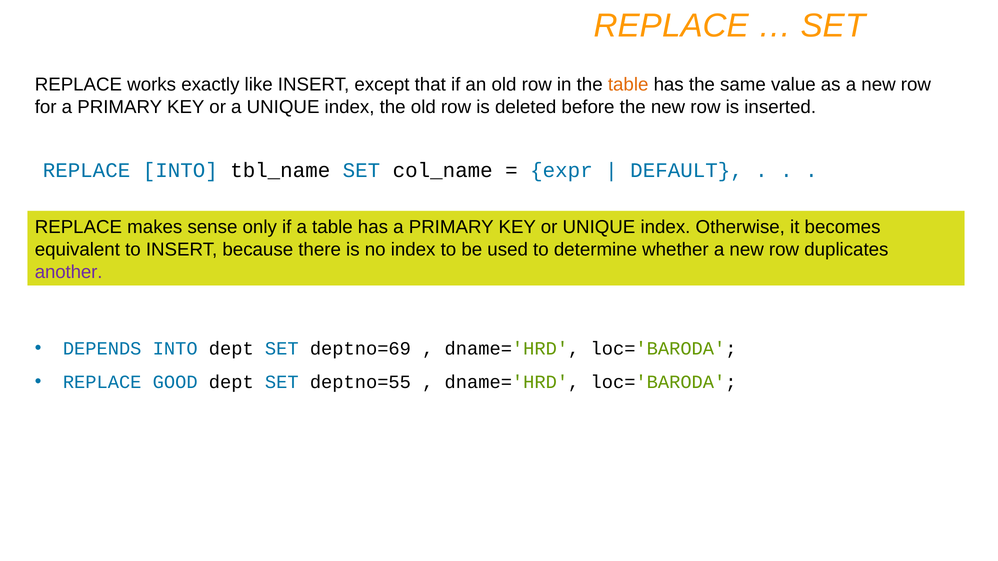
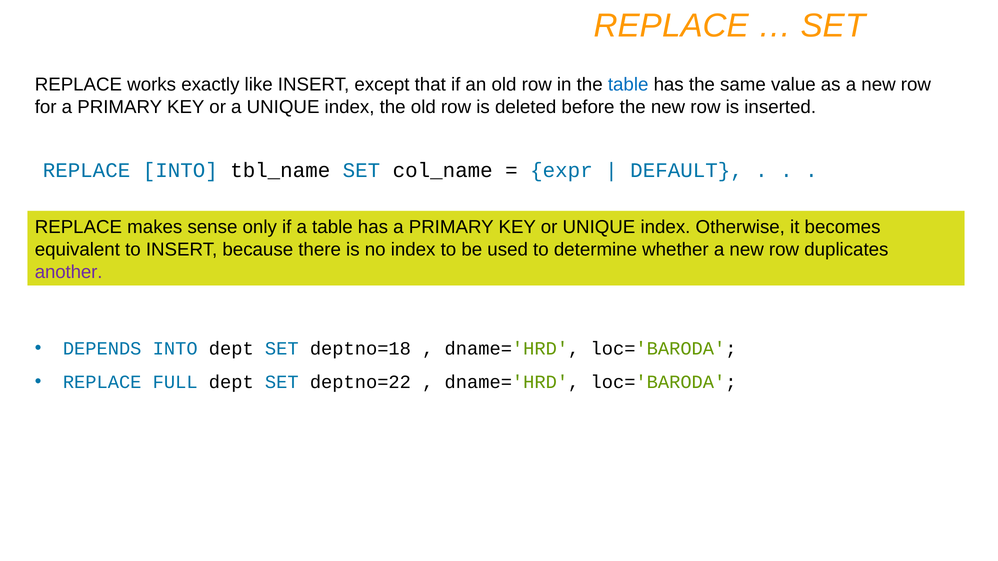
table at (628, 85) colour: orange -> blue
deptno=69: deptno=69 -> deptno=18
GOOD: GOOD -> FULL
deptno=55: deptno=55 -> deptno=22
